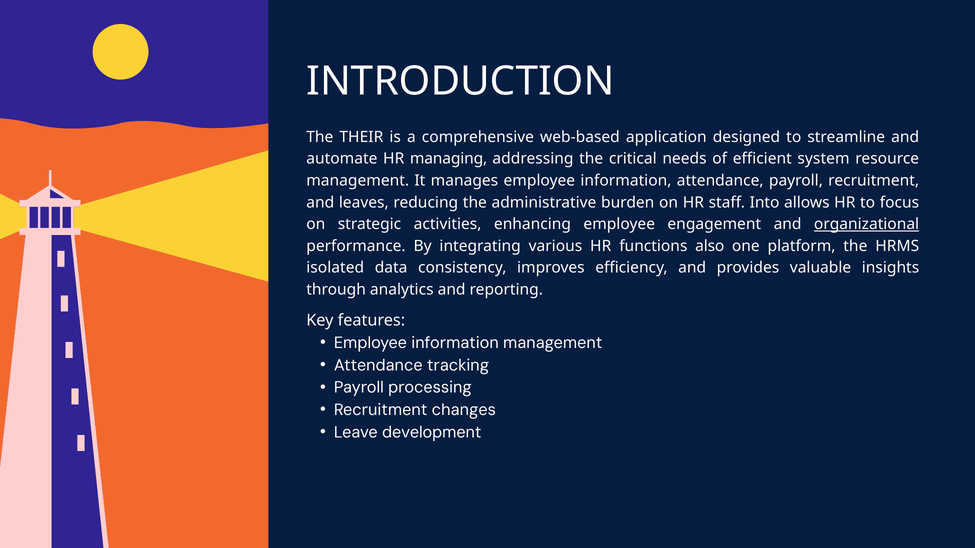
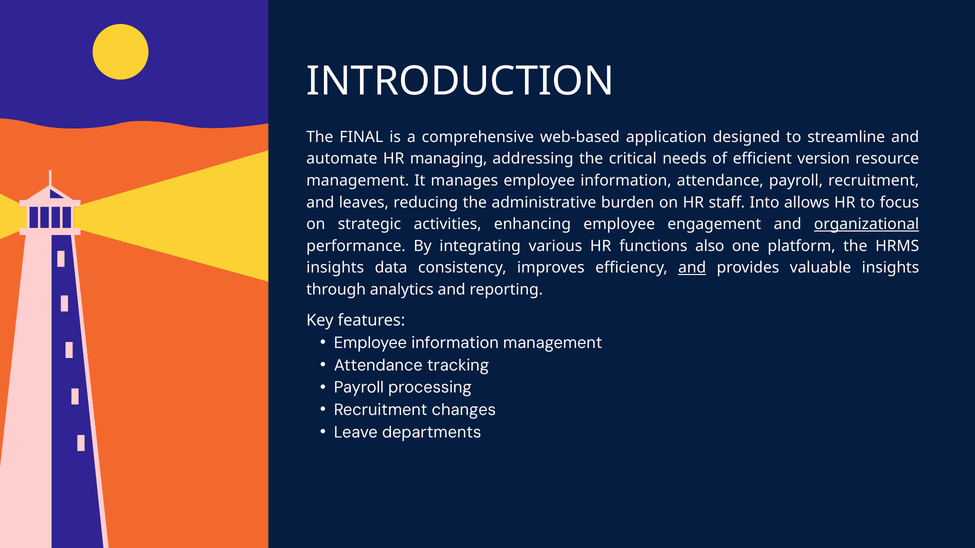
THEIR: THEIR -> FINAL
system: system -> version
isolated at (335, 268): isolated -> insights
and at (692, 268) underline: none -> present
development: development -> departments
